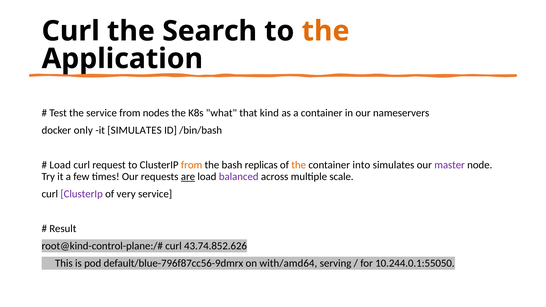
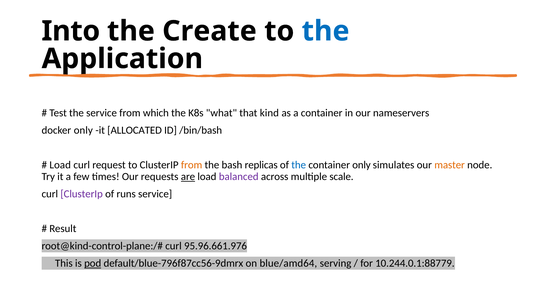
Curl at (71, 31): Curl -> Into
Search: Search -> Create
the at (326, 31) colour: orange -> blue
nodes: nodes -> which
it SIMULATES: SIMULATES -> ALLOCATED
the at (299, 165) colour: orange -> blue
container into: into -> only
master colour: purple -> orange
very: very -> runs
43.74.852.626: 43.74.852.626 -> 95.96.661.976
pod underline: none -> present
with/amd64: with/amd64 -> blue/amd64
10.244.0.1:55050: 10.244.0.1:55050 -> 10.244.0.1:88779
